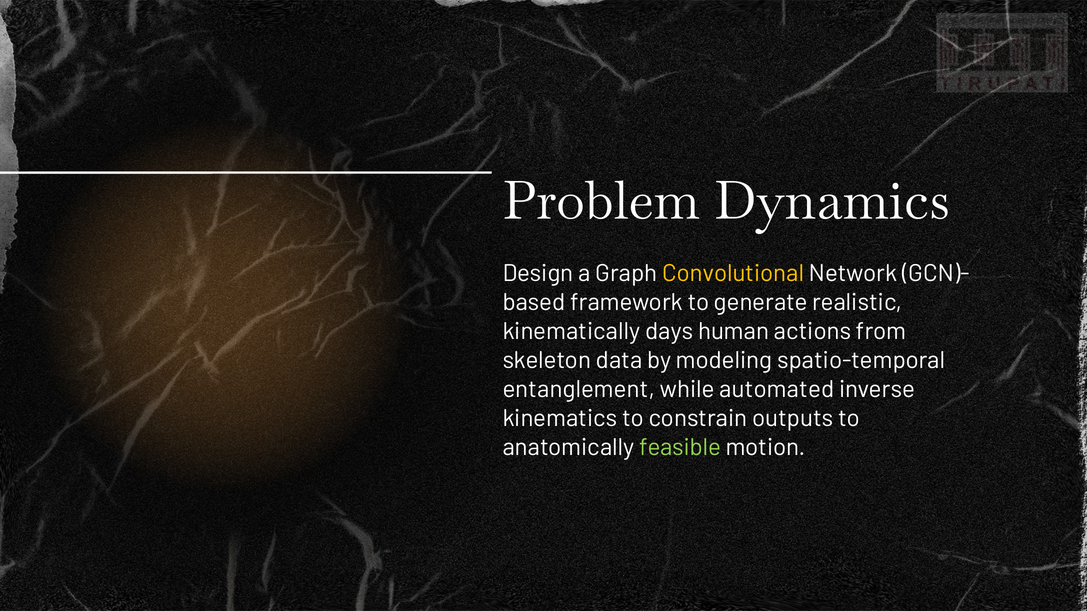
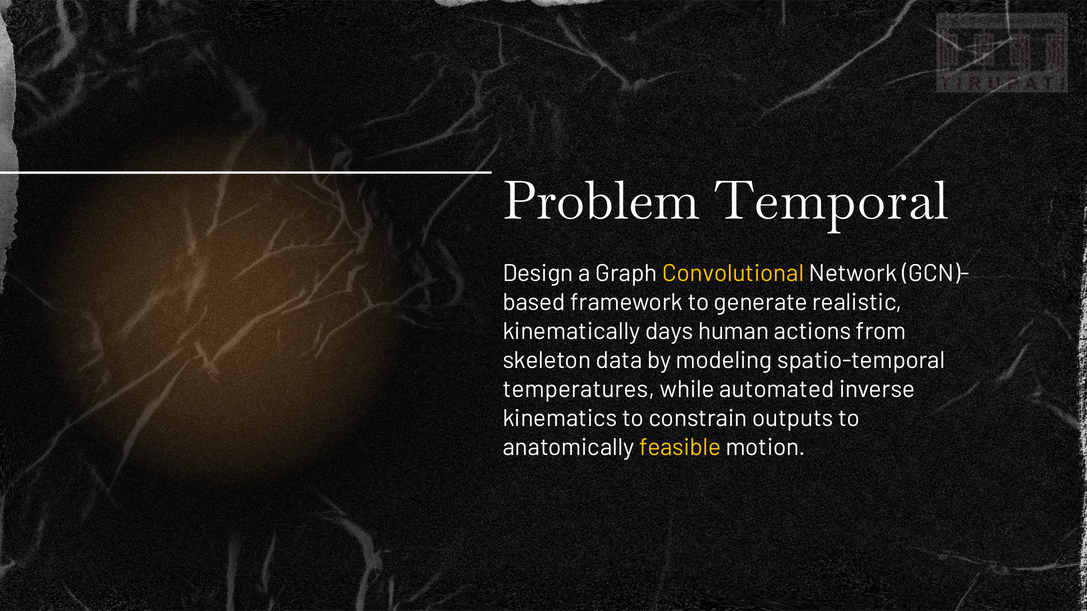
Dynamics: Dynamics -> Temporal
entanglement: entanglement -> temperatures
feasible colour: light green -> yellow
